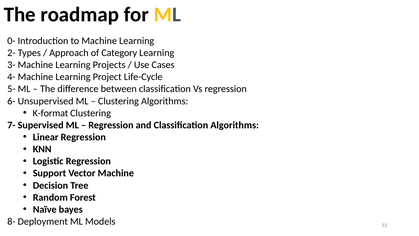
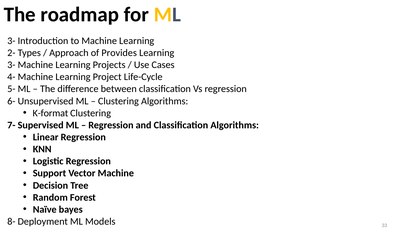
0- at (11, 41): 0- -> 3-
Category: Category -> Provides
